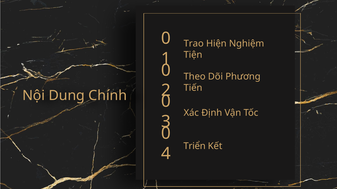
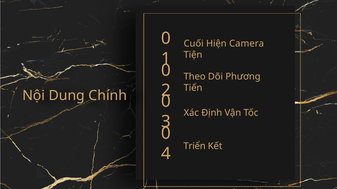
Trao: Trao -> Cuối
Nghiệm: Nghiệm -> Camera
